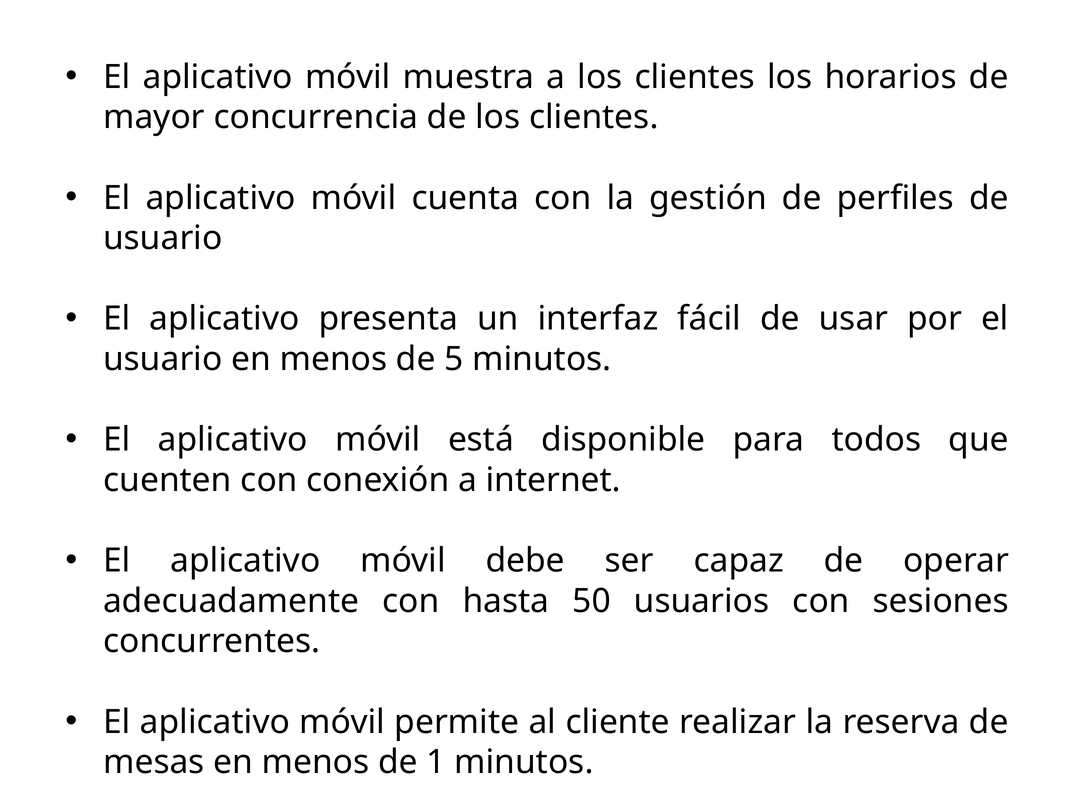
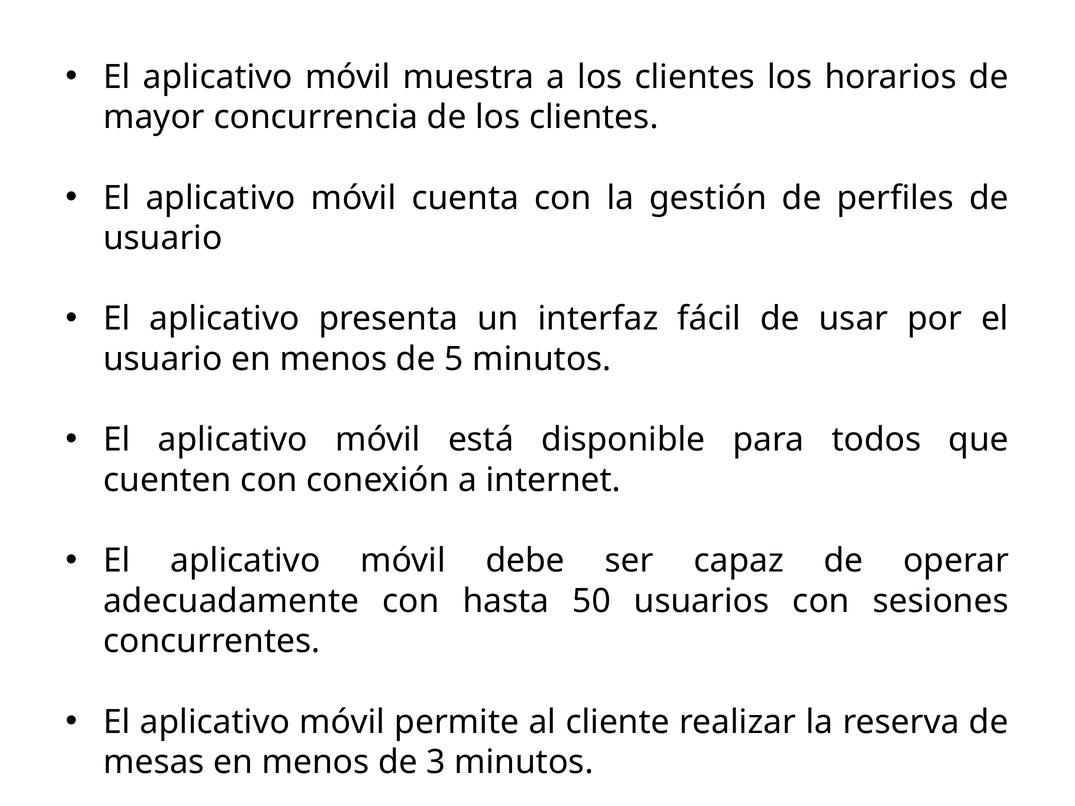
1: 1 -> 3
